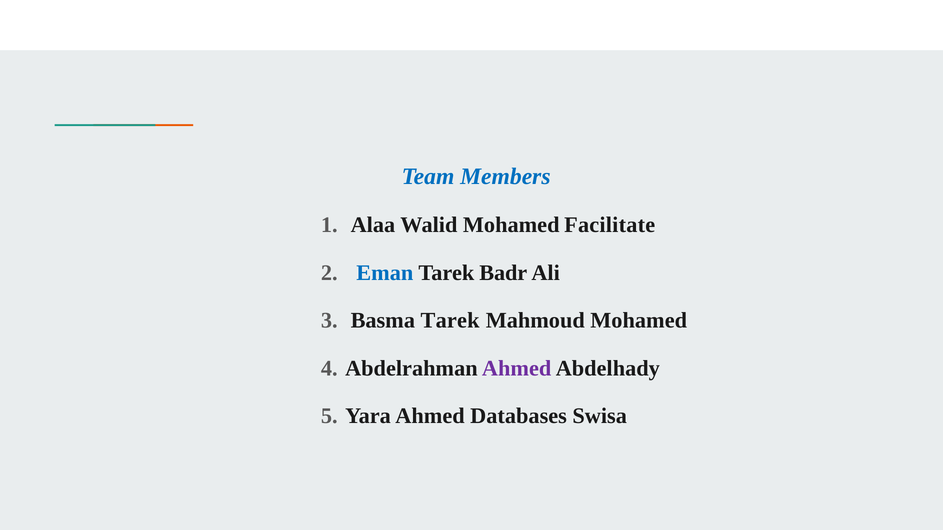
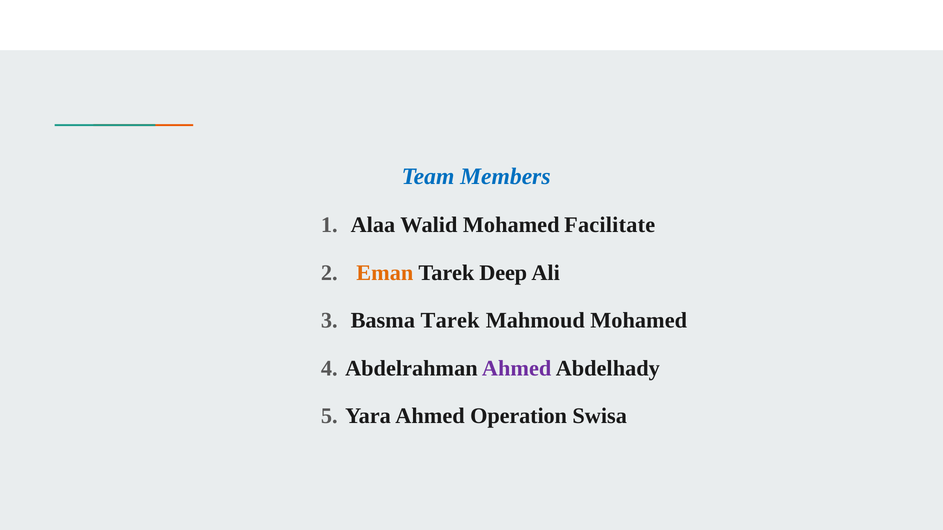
Eman colour: blue -> orange
Badr: Badr -> Deep
Databases: Databases -> Operation
